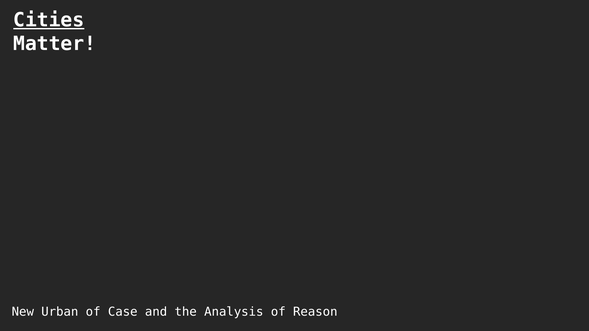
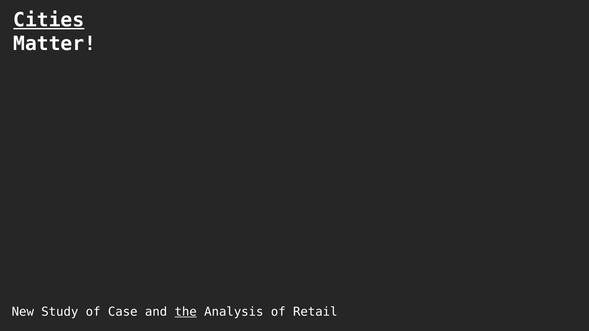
Urban: Urban -> Study
the underline: none -> present
Reason: Reason -> Retail
